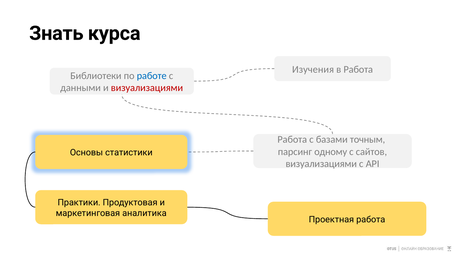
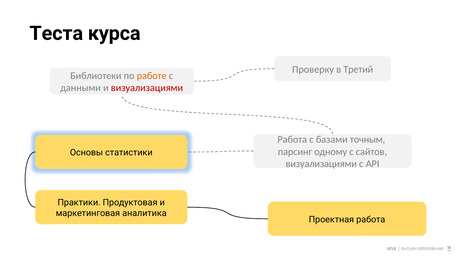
Знать: Знать -> Теста
Изучения: Изучения -> Проверку
в Работа: Работа -> Третий
работе colour: blue -> orange
